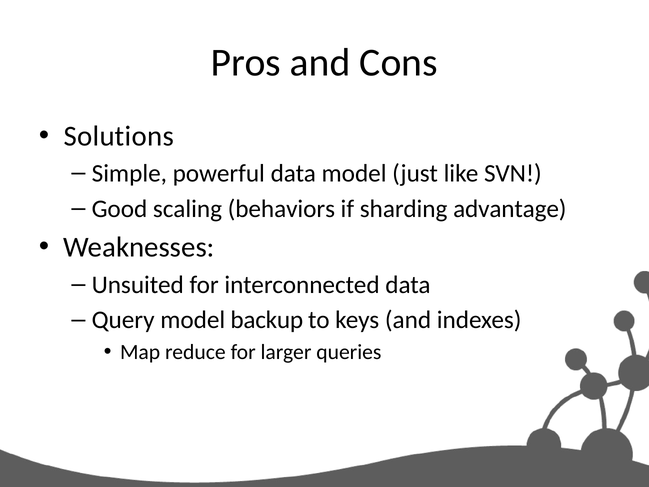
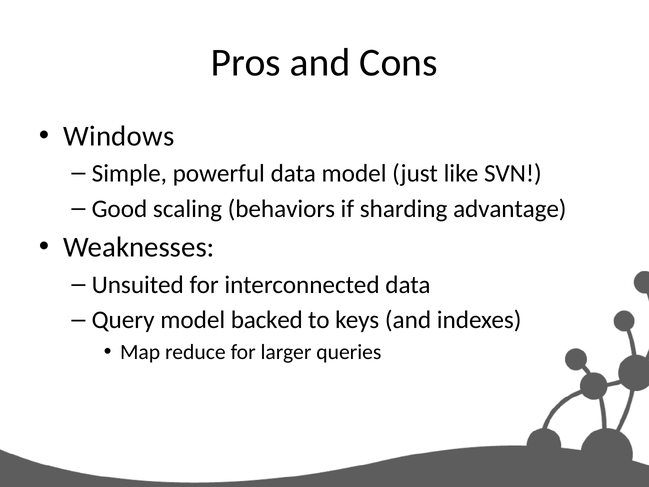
Solutions: Solutions -> Windows
backup: backup -> backed
